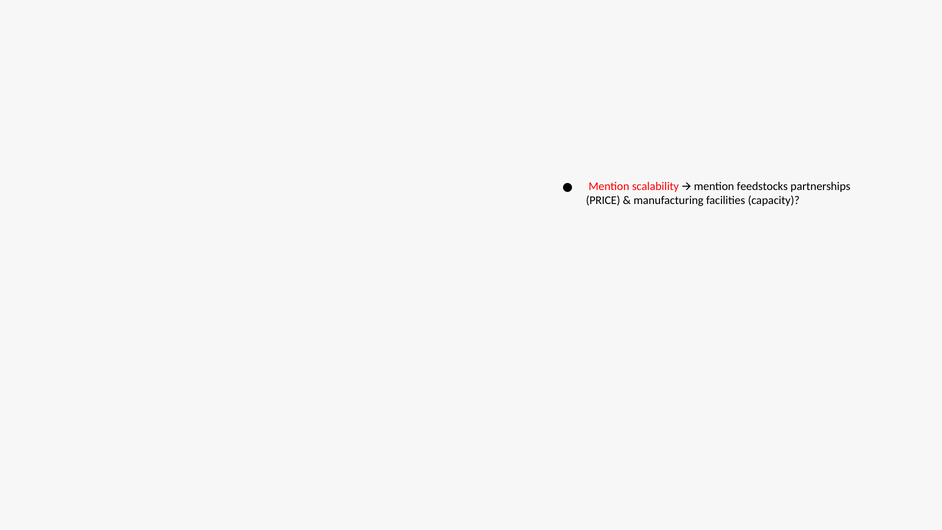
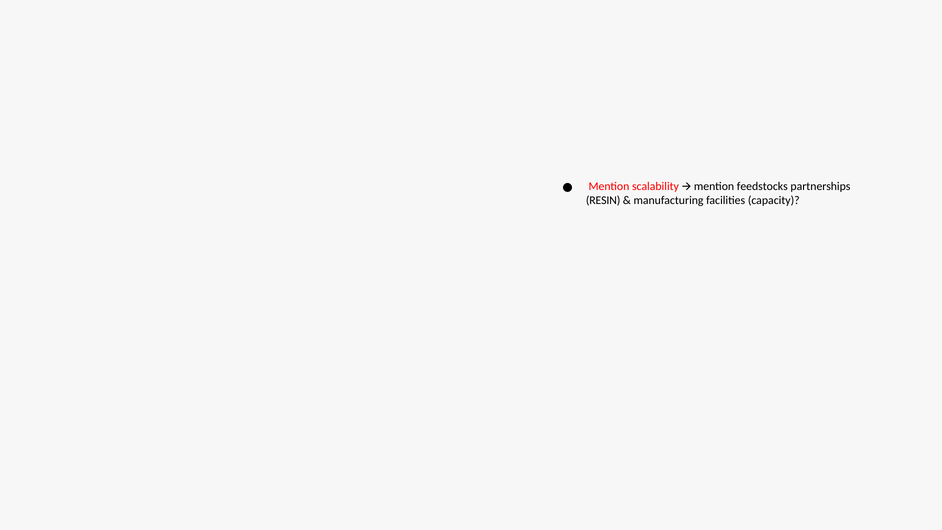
PRICE: PRICE -> RESIN
